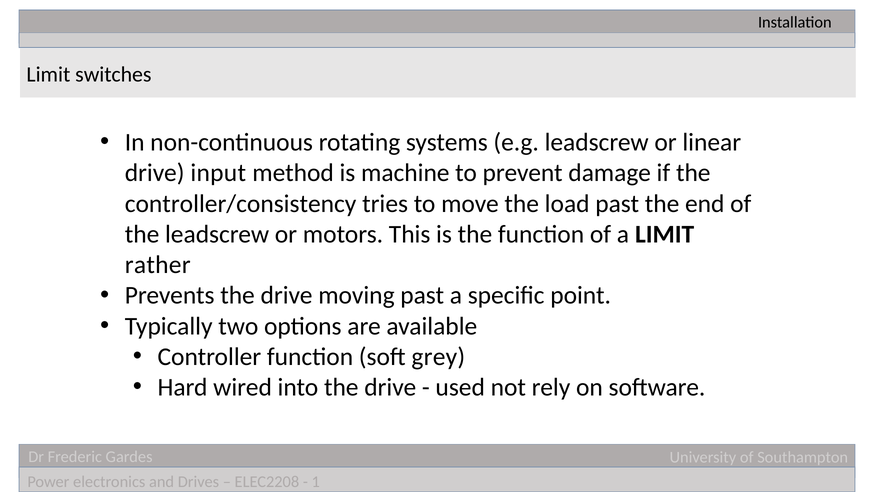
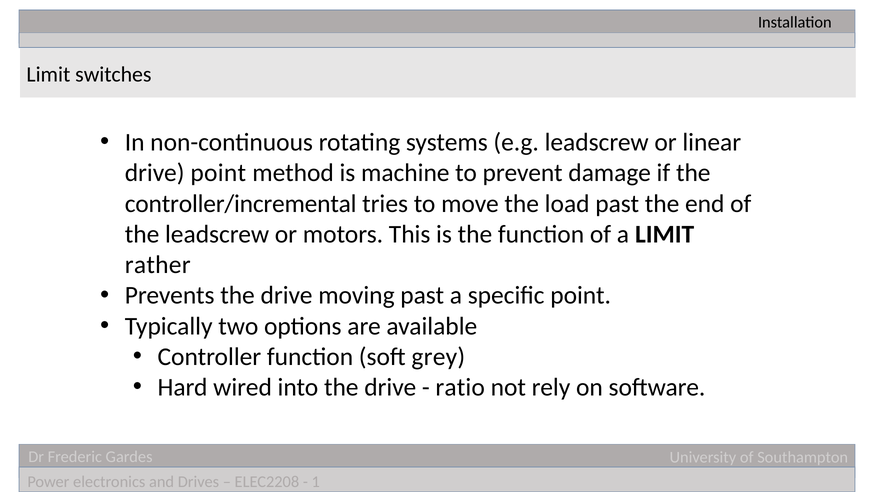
drive input: input -> point
controller/consistency: controller/consistency -> controller/incremental
used: used -> ratio
